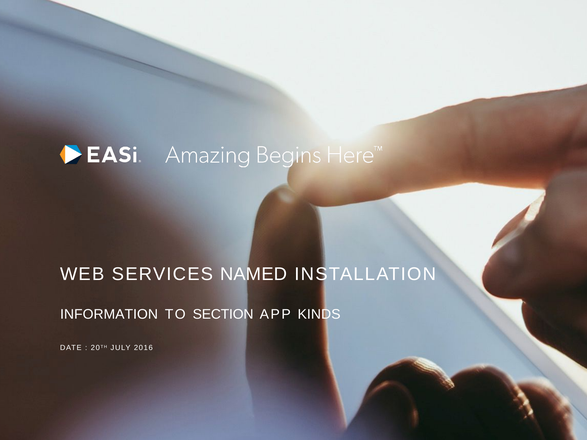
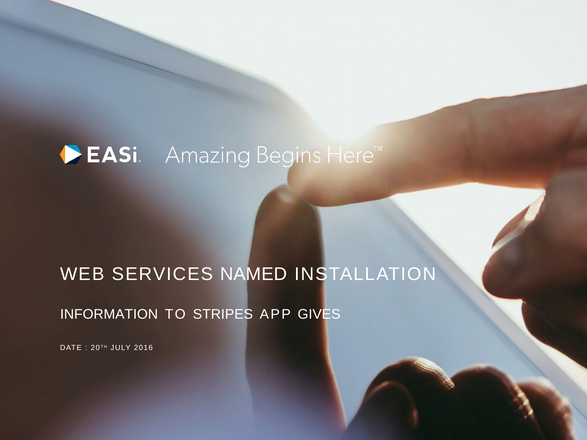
SECTION: SECTION -> STRIPES
KINDS: KINDS -> GIVES
